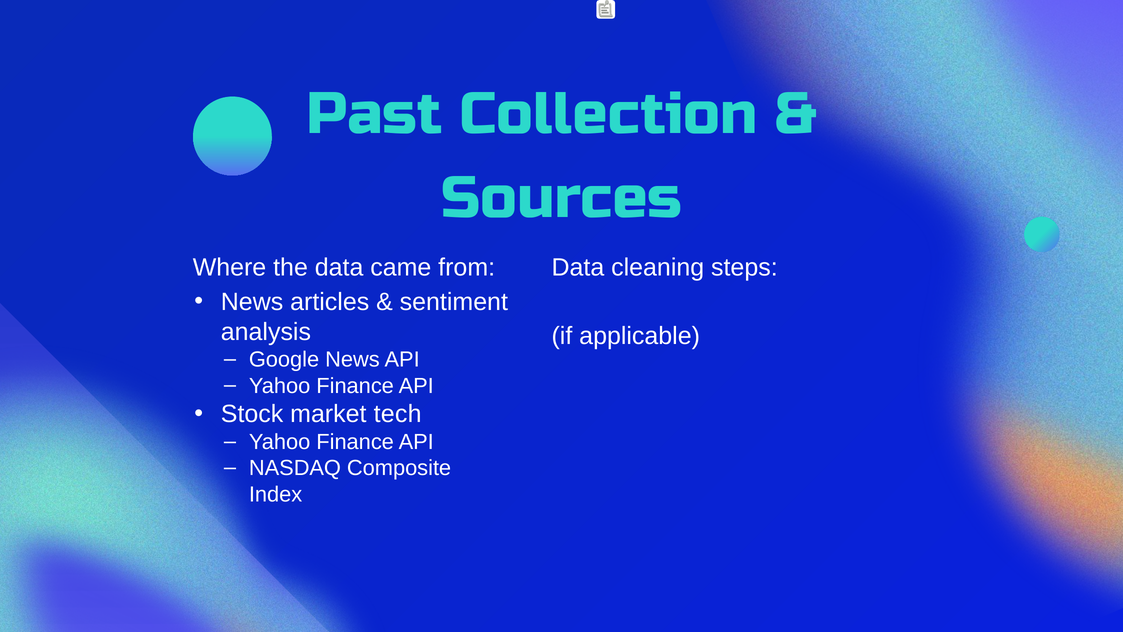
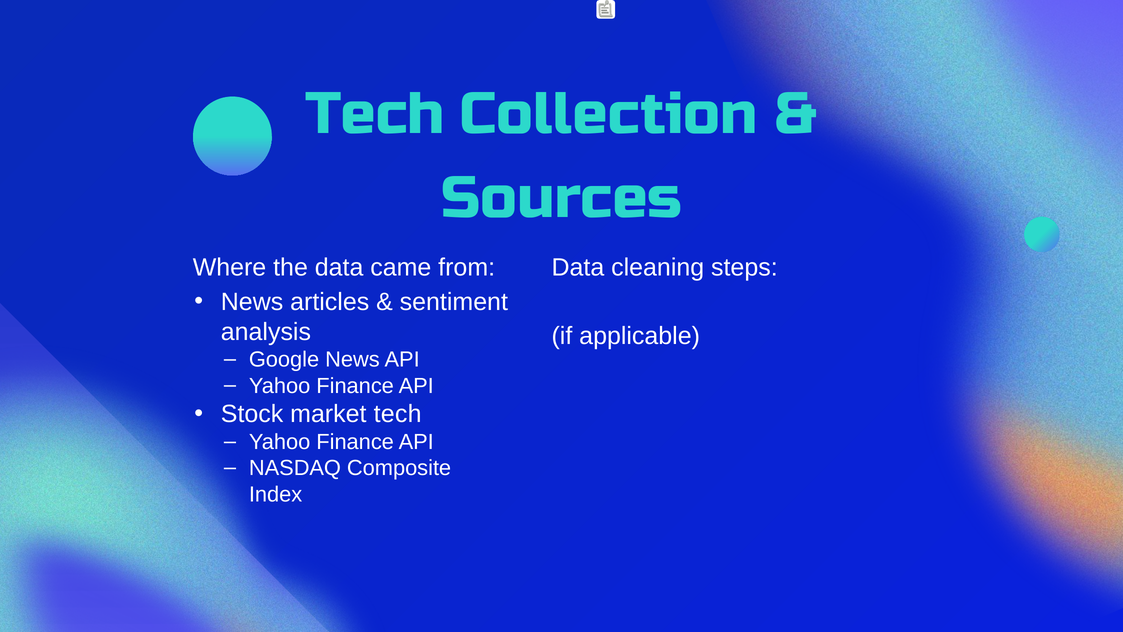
Past at (374, 114): Past -> Tech
